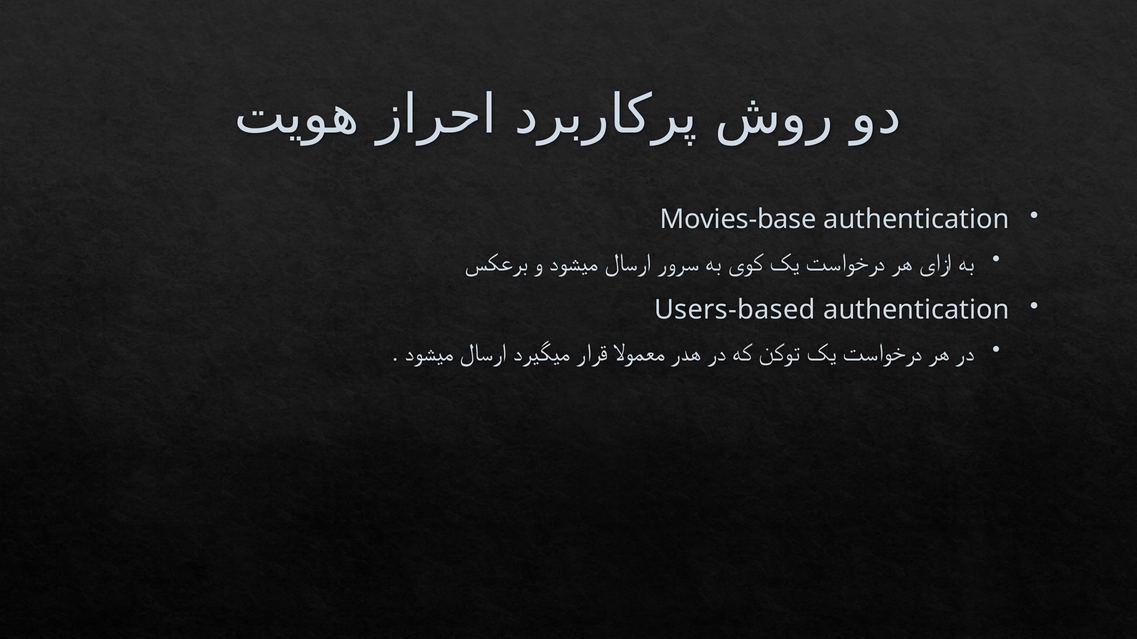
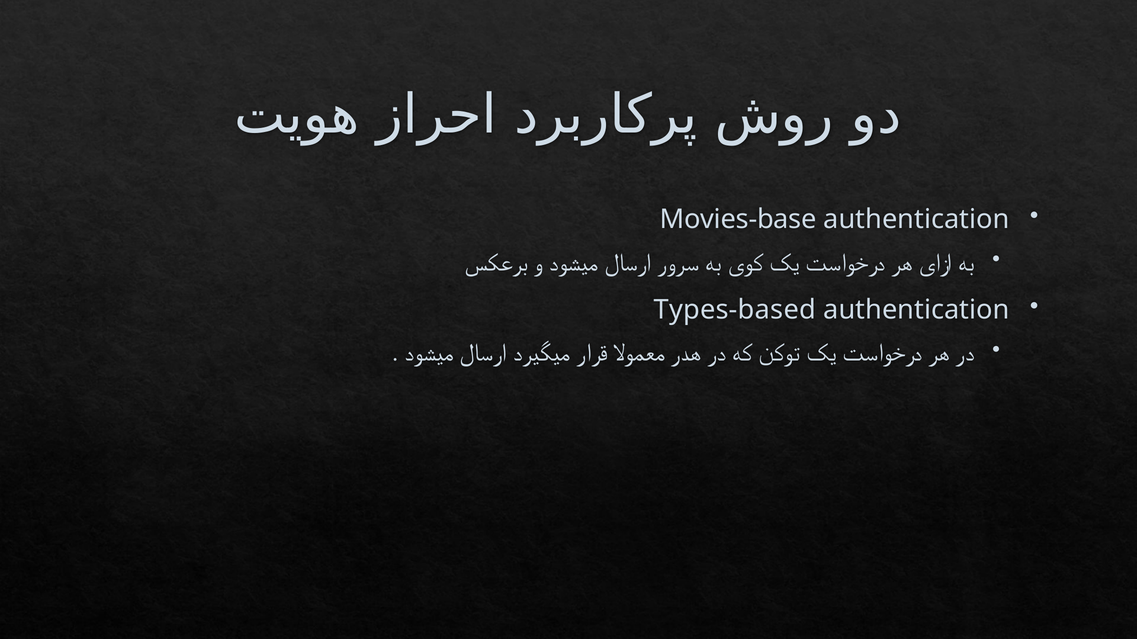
Users-based: Users-based -> Types-based
